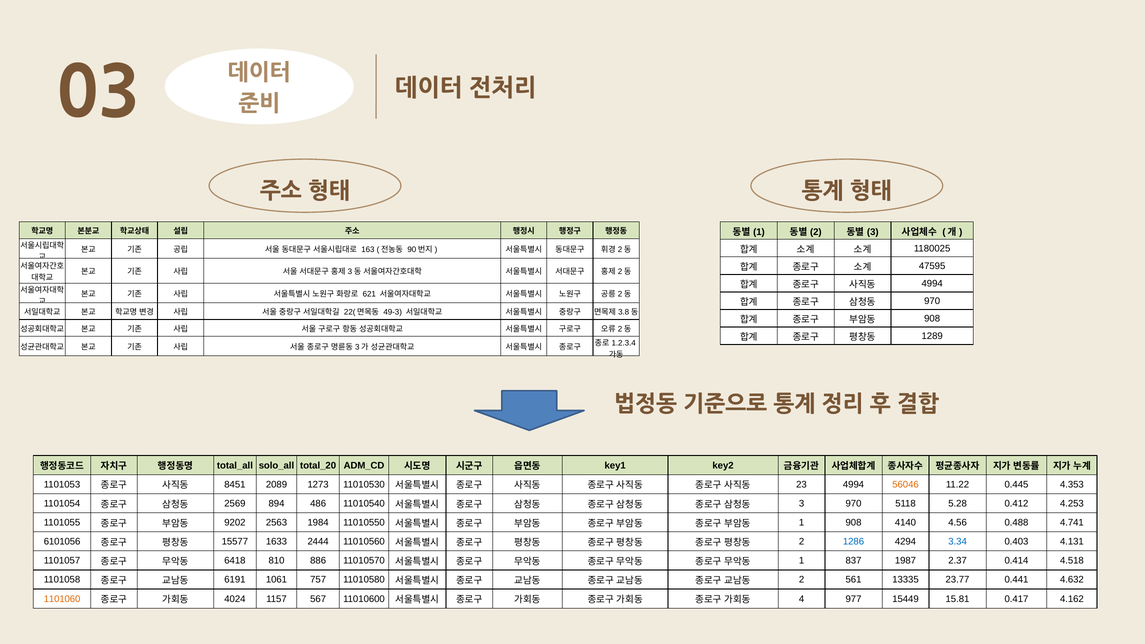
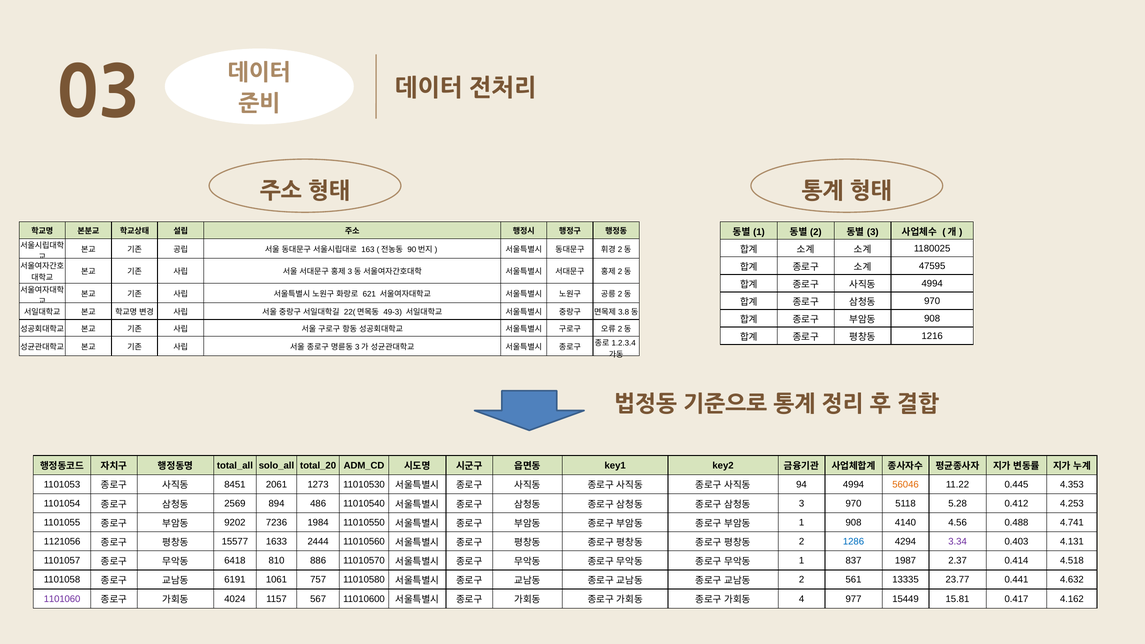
1289: 1289 -> 1216
2089: 2089 -> 2061
23: 23 -> 94
2563: 2563 -> 7236
6101056: 6101056 -> 1121056
3.34 colour: blue -> purple
1101060 colour: orange -> purple
